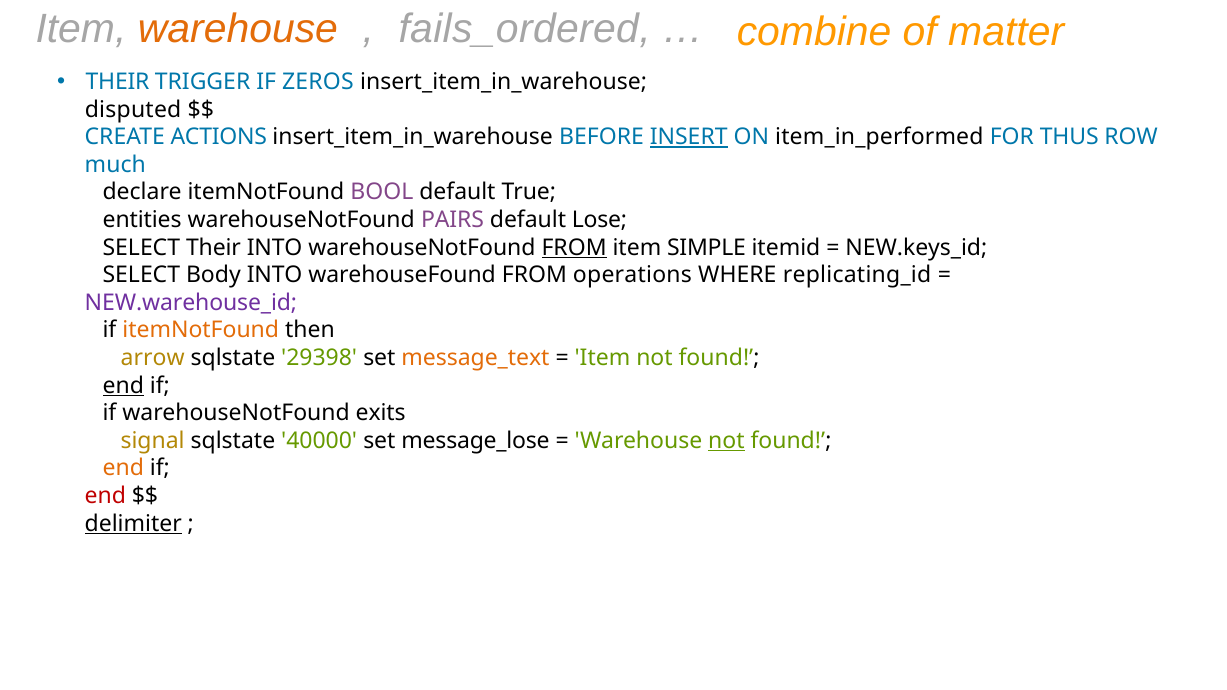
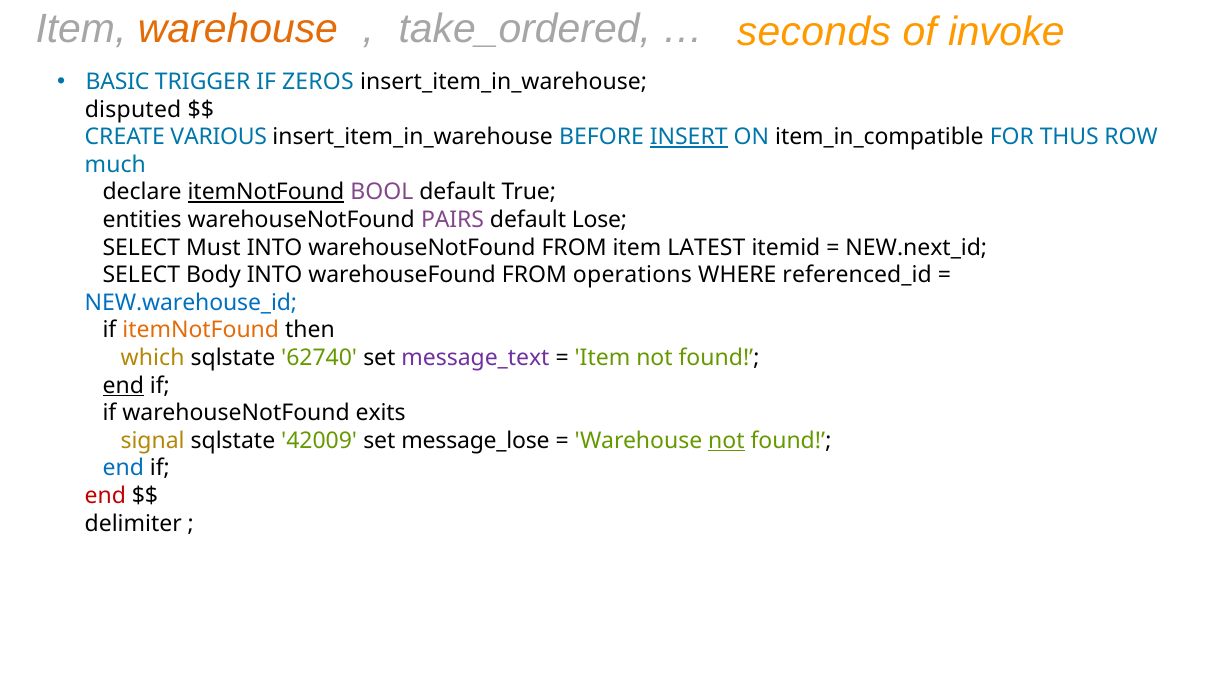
fails_ordered: fails_ordered -> take_ordered
combine: combine -> seconds
matter: matter -> invoke
THEIR at (118, 82): THEIR -> BASIC
ACTIONS: ACTIONS -> VARIOUS
item_in_performed: item_in_performed -> item_in_compatible
itemNotFound at (266, 192) underline: none -> present
SELECT Their: Their -> Must
FROM at (574, 248) underline: present -> none
SIMPLE: SIMPLE -> LATEST
NEW.keys_id: NEW.keys_id -> NEW.next_id
replicating_id: replicating_id -> referenced_id
NEW.warehouse_id colour: purple -> blue
arrow: arrow -> which
29398: 29398 -> 62740
message_text colour: orange -> purple
40000: 40000 -> 42009
end at (123, 468) colour: orange -> blue
delimiter underline: present -> none
